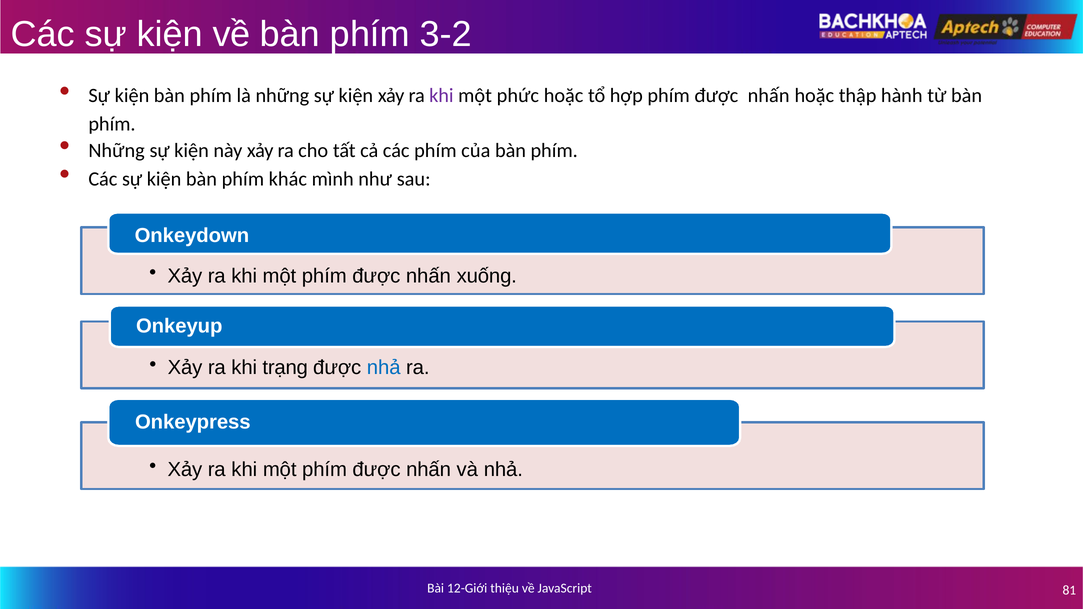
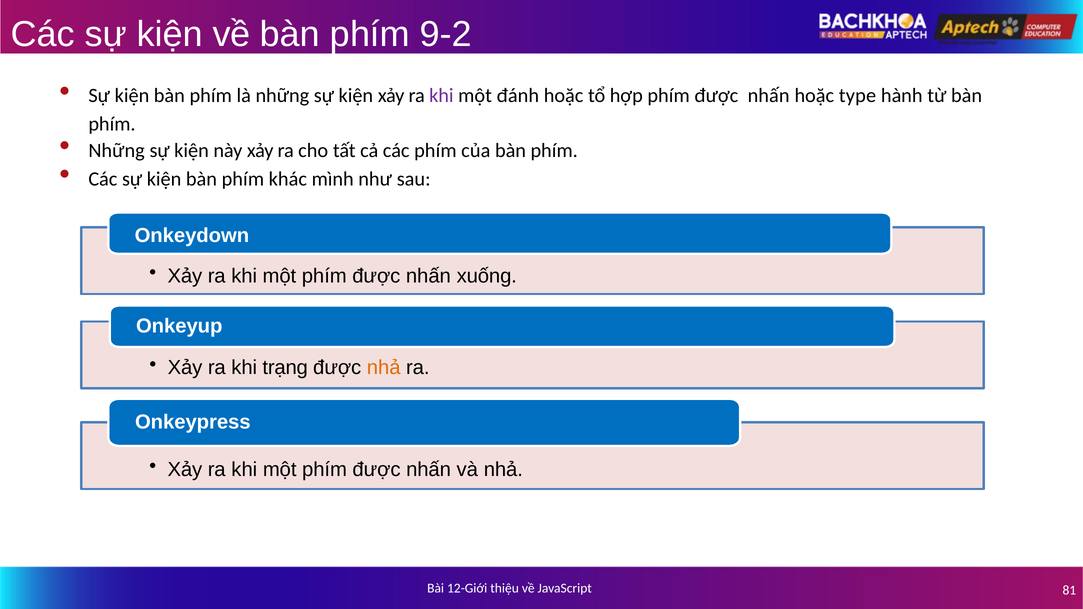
3-2: 3-2 -> 9-2
phức: phức -> đánh
thập: thập -> type
nhả at (384, 368) colour: blue -> orange
